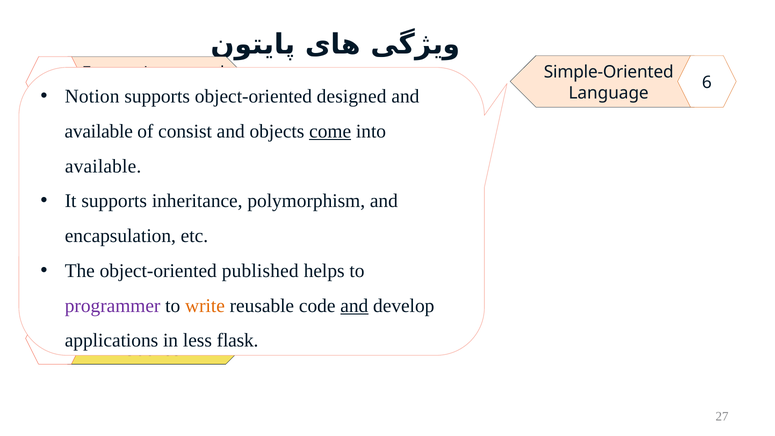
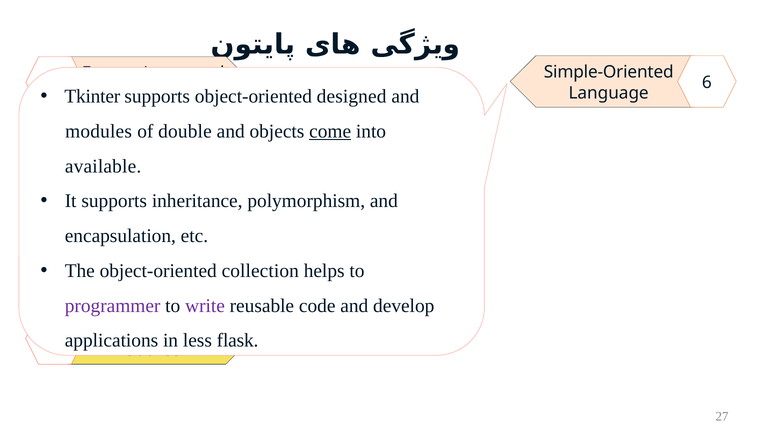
Notion: Notion -> Tkinter
available at (99, 131): available -> modules
consist: consist -> double
published: published -> collection
write colour: orange -> purple
and at (354, 306) underline: present -> none
